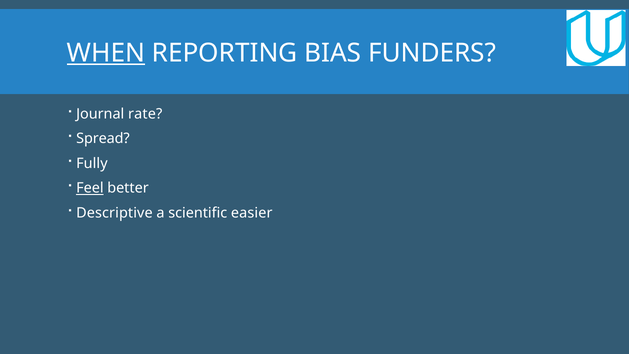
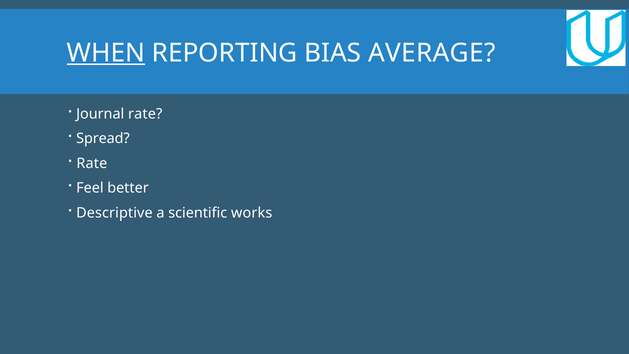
FUNDERS: FUNDERS -> AVERAGE
Fully at (92, 163): Fully -> Rate
Feel underline: present -> none
easier: easier -> works
